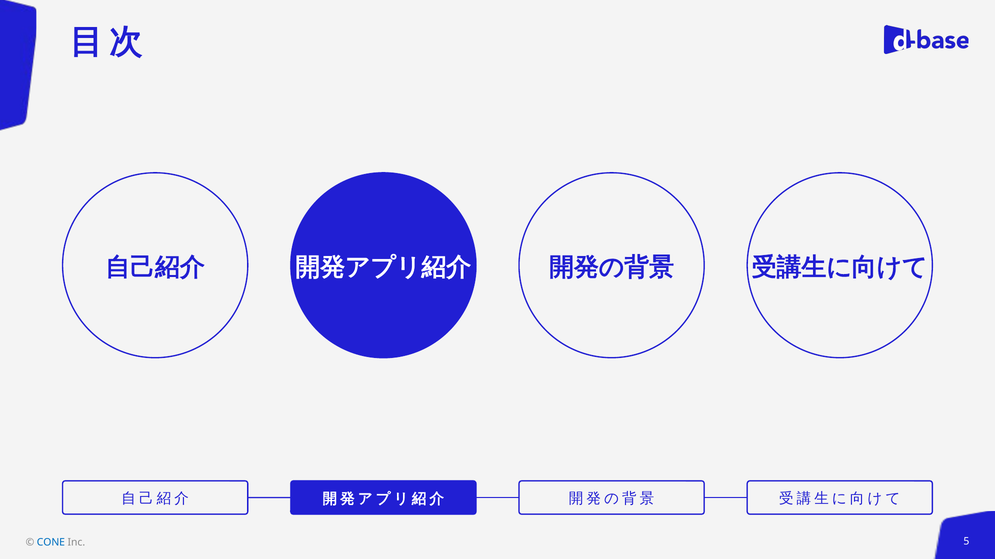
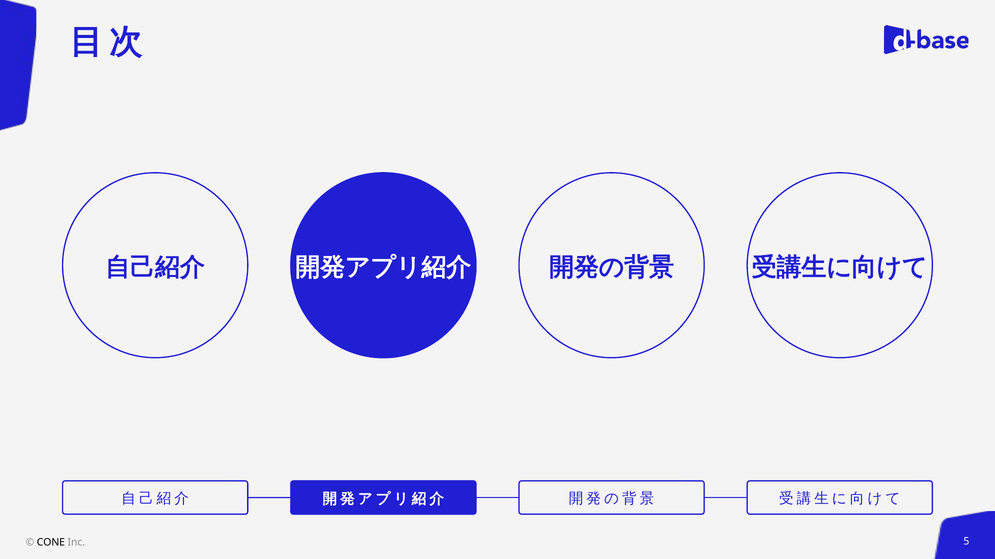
CONE colour: blue -> black
